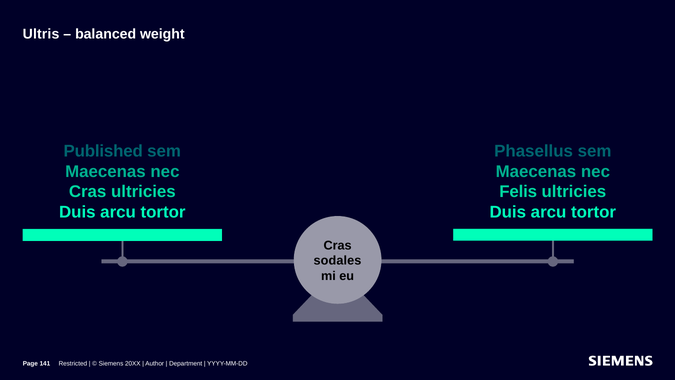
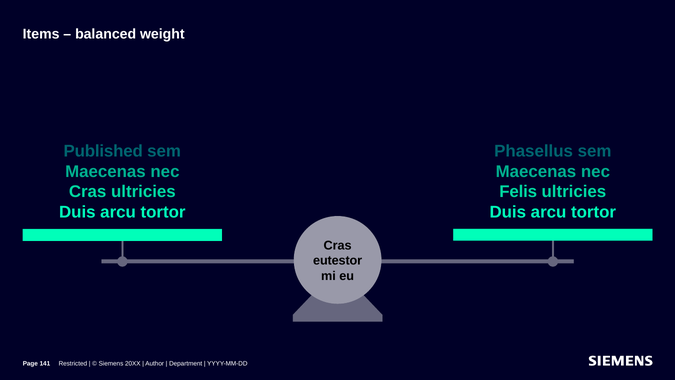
Ultris: Ultris -> Items
sodales: sodales -> eutestor
